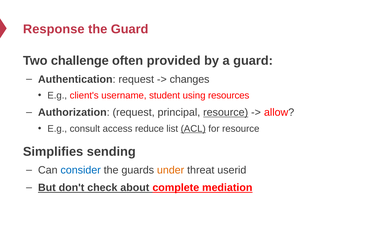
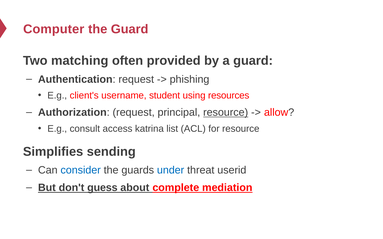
Response: Response -> Computer
challenge: challenge -> matching
changes: changes -> phishing
reduce: reduce -> katrina
ACL underline: present -> none
under colour: orange -> blue
check: check -> guess
